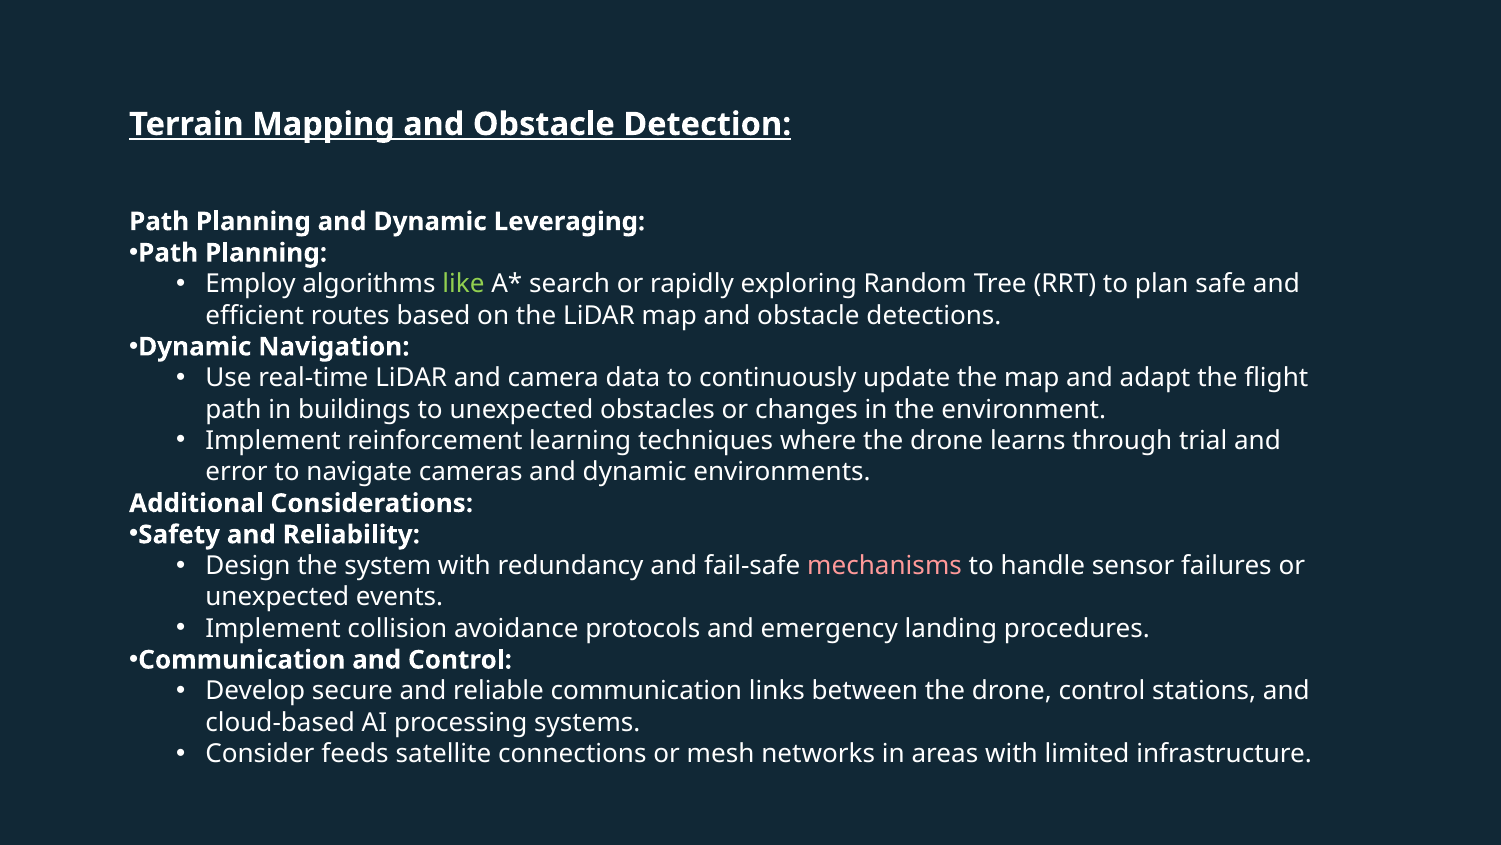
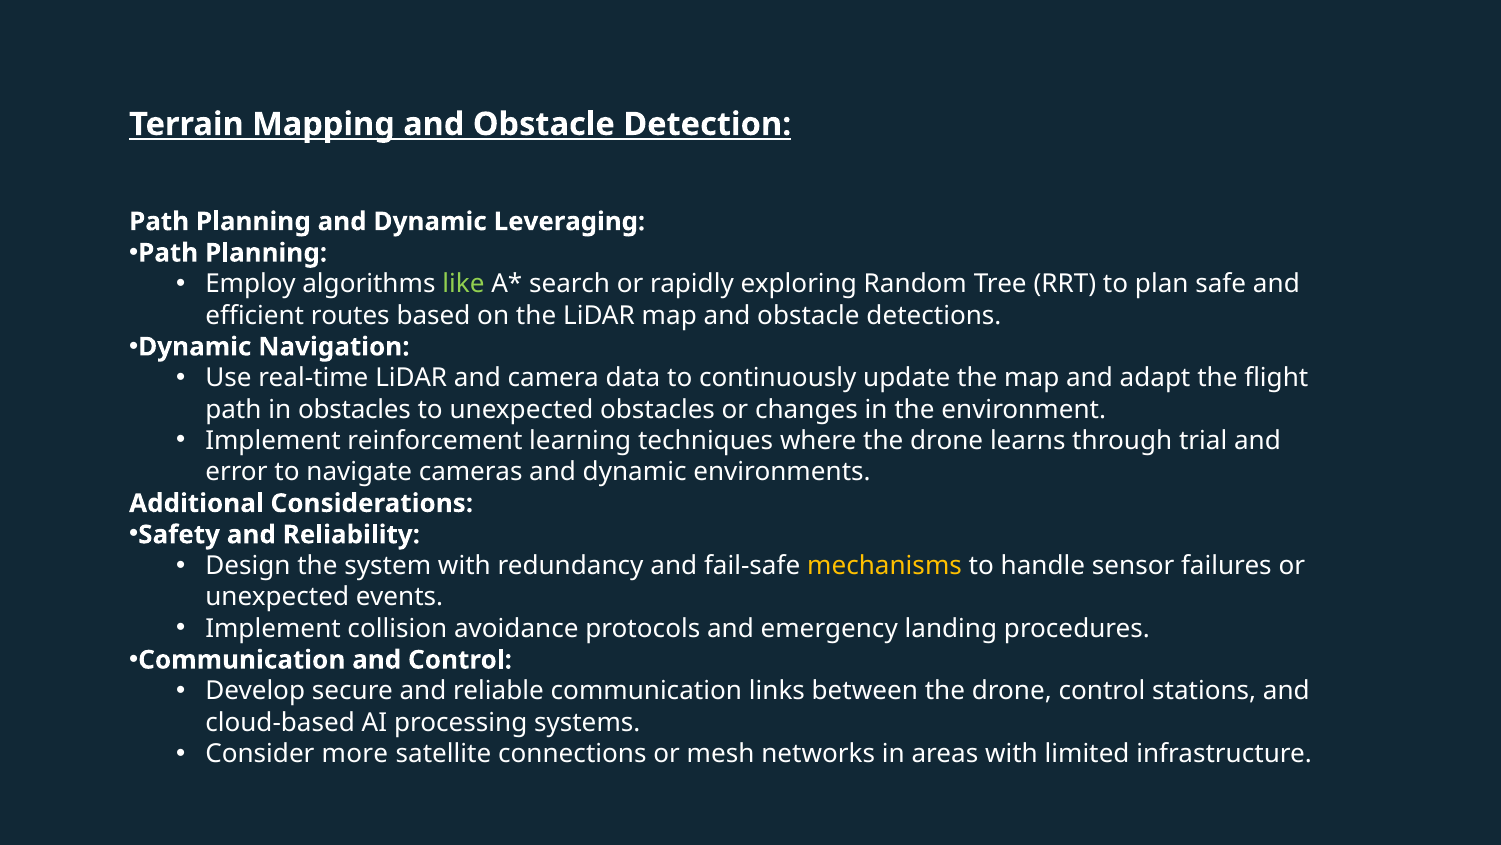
in buildings: buildings -> obstacles
mechanisms colour: pink -> yellow
feeds: feeds -> more
